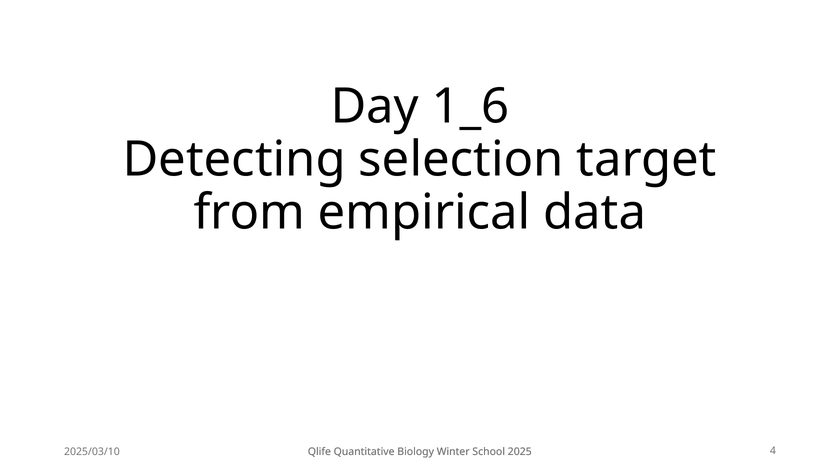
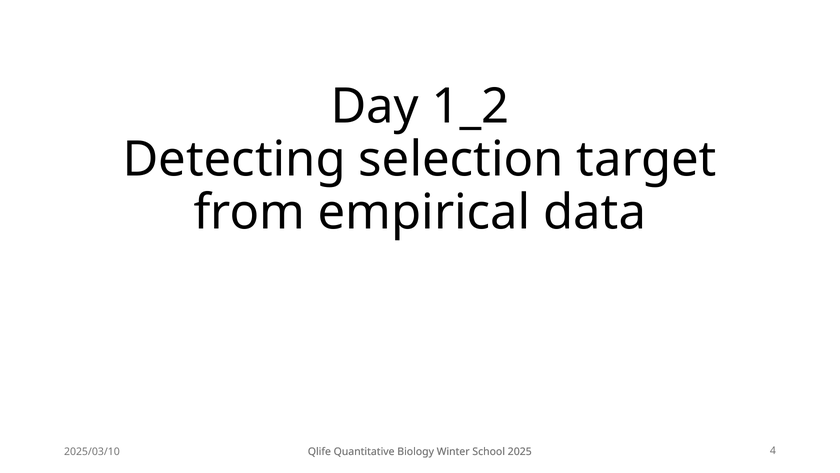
1_6: 1_6 -> 1_2
